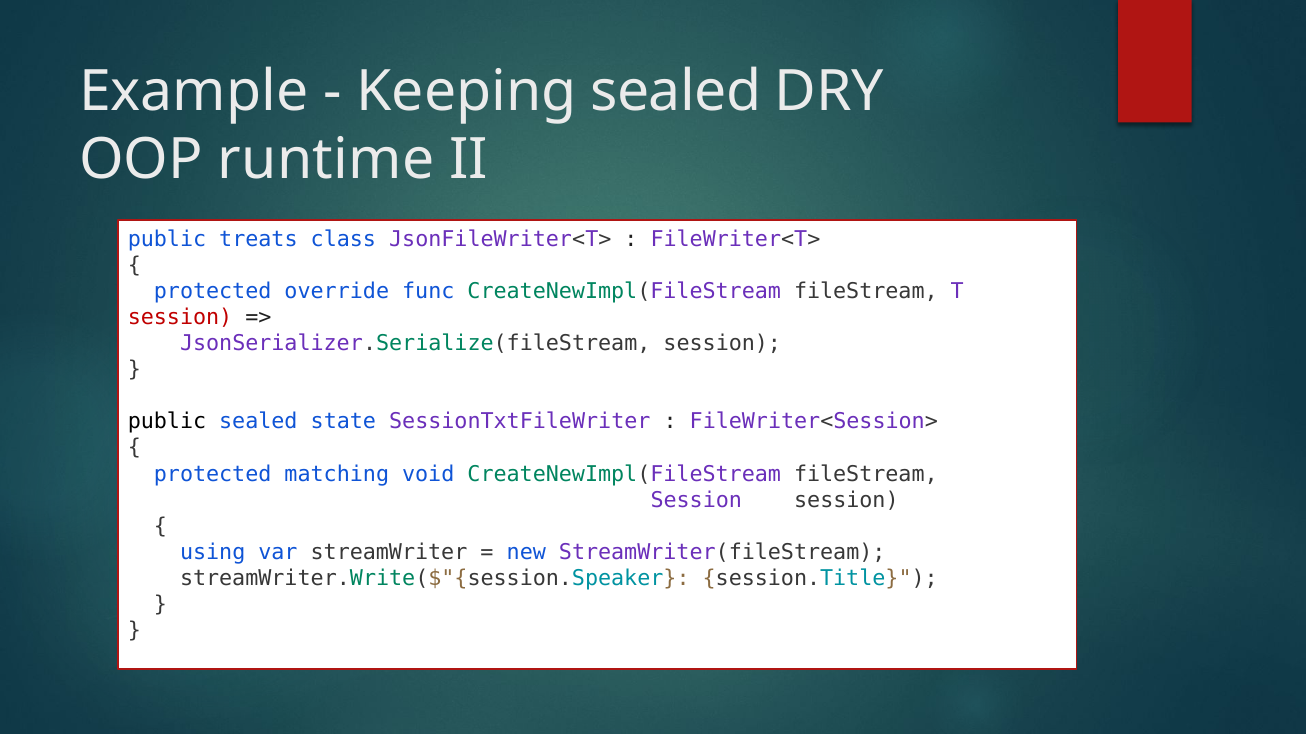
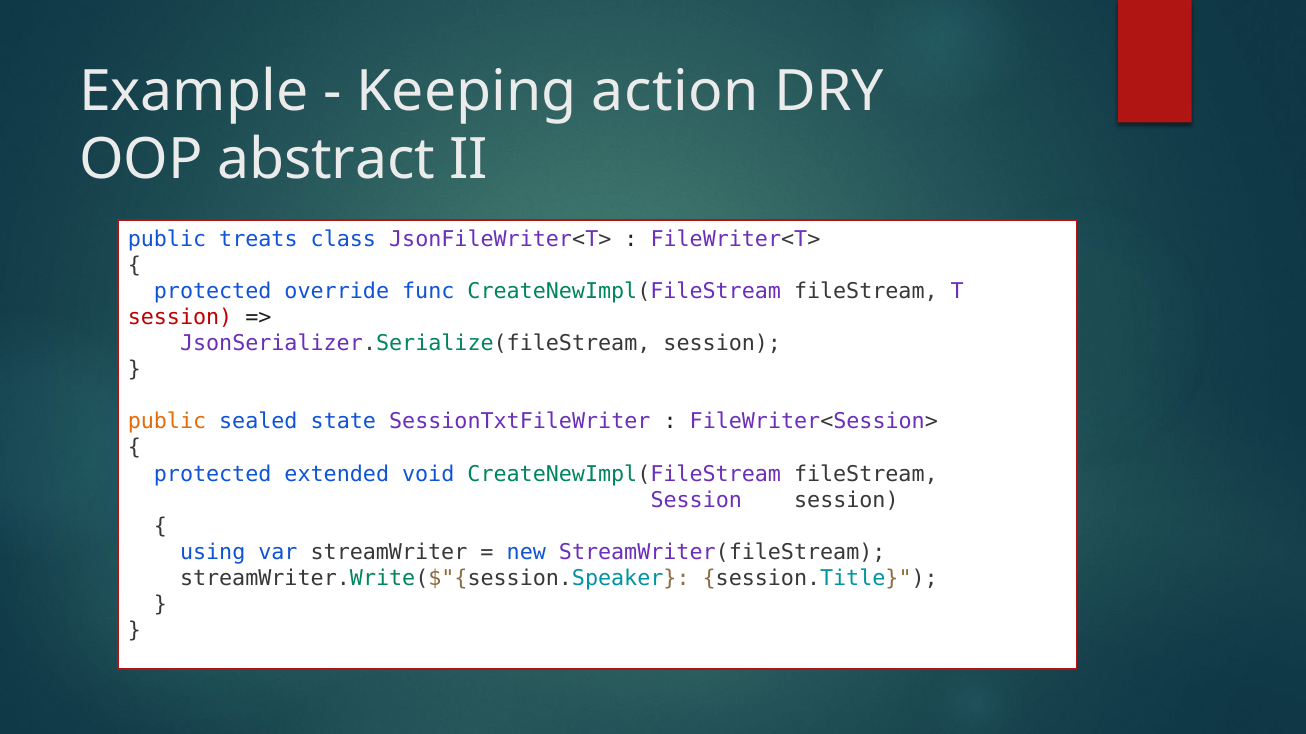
Keeping sealed: sealed -> action
runtime: runtime -> abstract
public at (167, 422) colour: black -> orange
matching: matching -> extended
